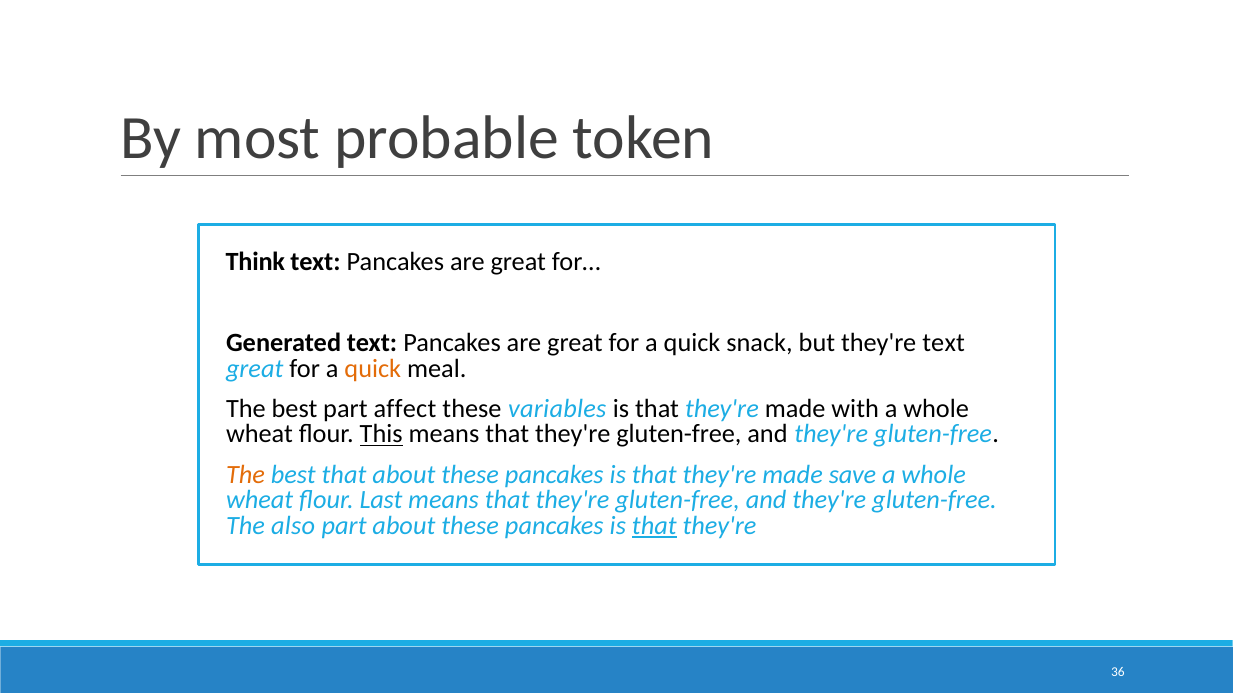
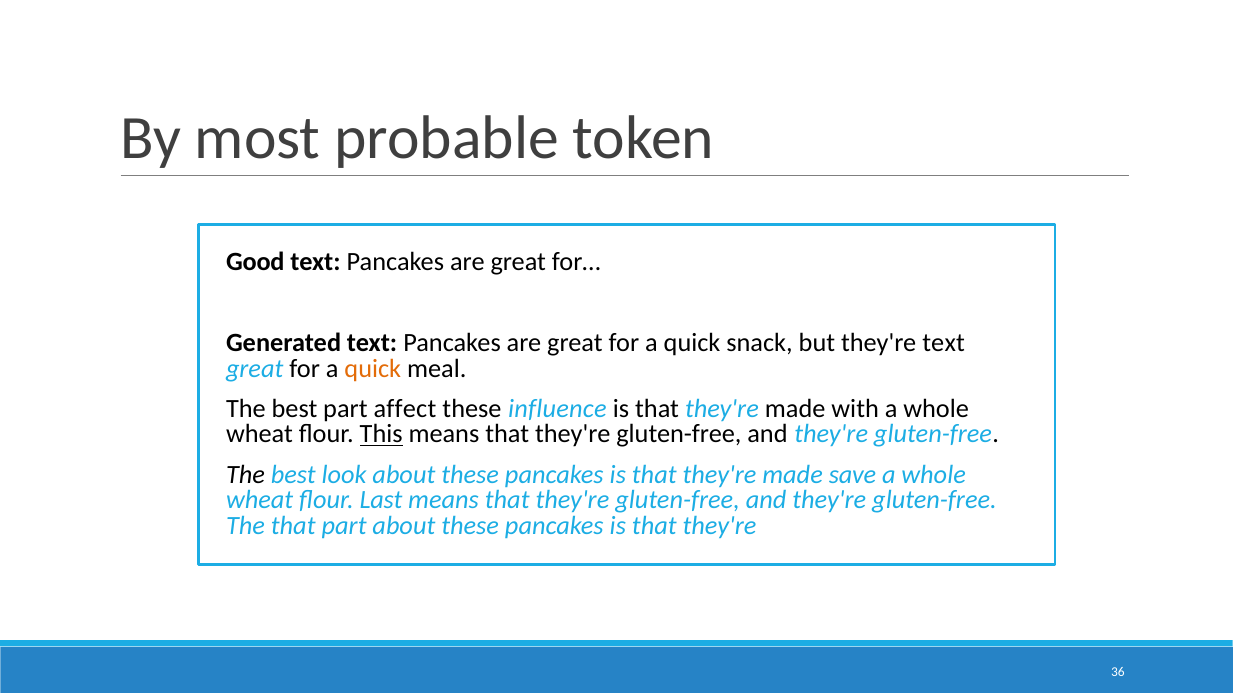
Think: Think -> Good
variables: variables -> influence
The at (245, 475) colour: orange -> black
best that: that -> look
The also: also -> that
that at (654, 526) underline: present -> none
